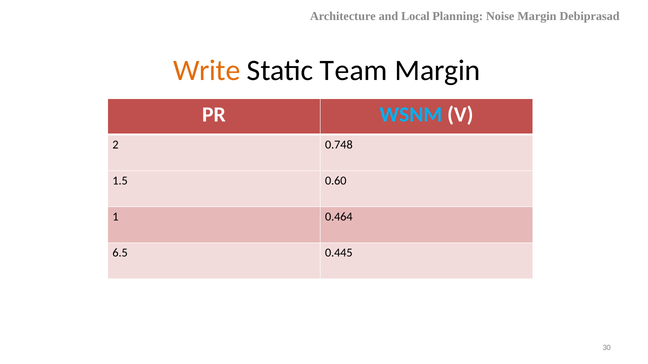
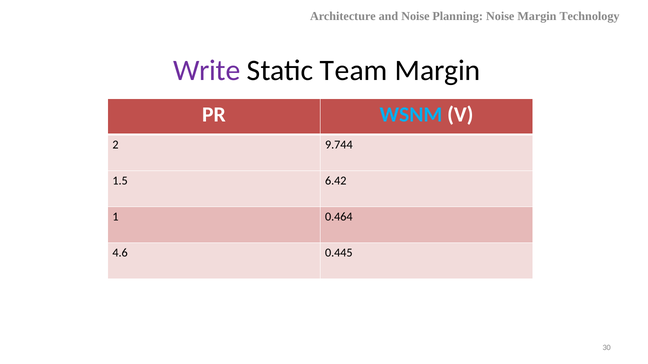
and Local: Local -> Noise
Debiprasad: Debiprasad -> Technology
Write colour: orange -> purple
0.748: 0.748 -> 9.744
0.60: 0.60 -> 6.42
6.5: 6.5 -> 4.6
